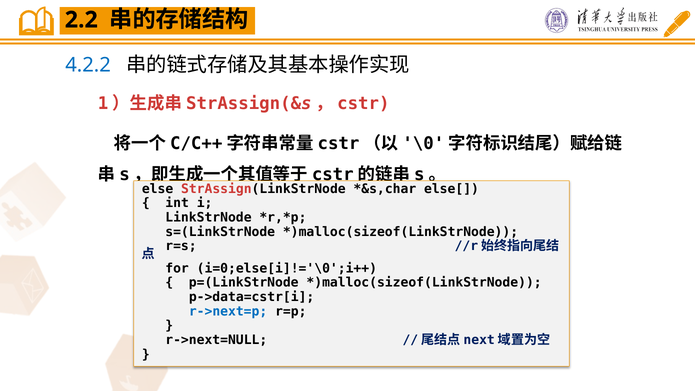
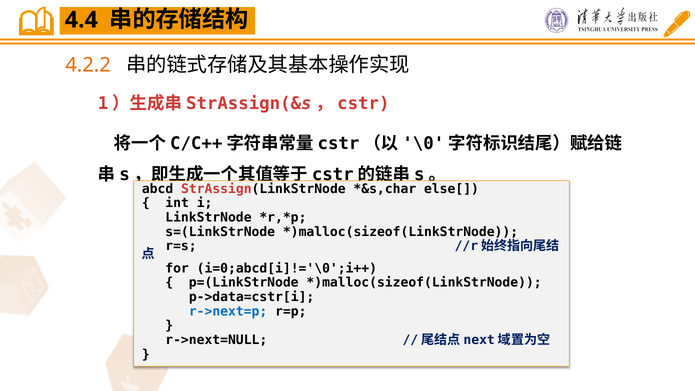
2.2: 2.2 -> 4.4
4.2.2 colour: blue -> orange
else: else -> abcd
i=0;else[i]!='\0';i++: i=0;else[i]!='\0';i++ -> i=0;abcd[i]!='\0';i++
